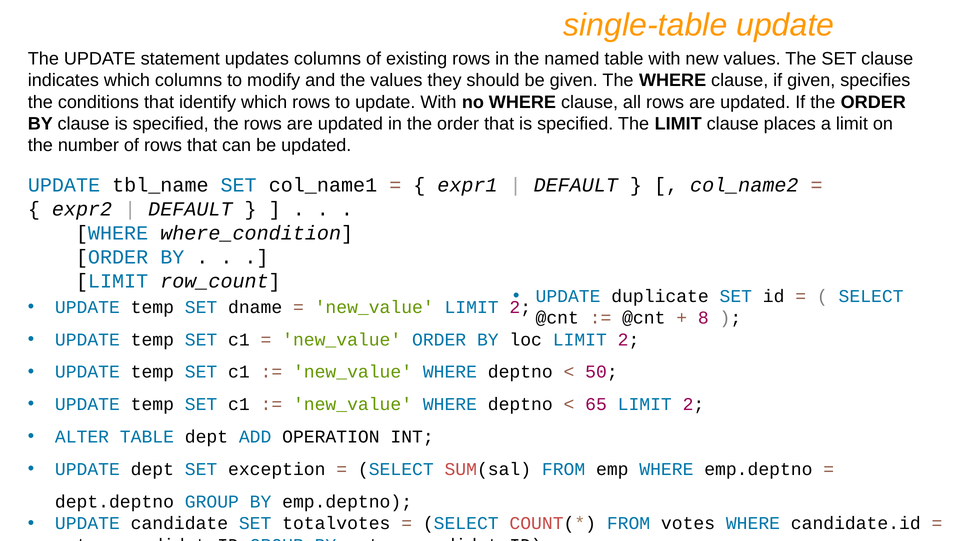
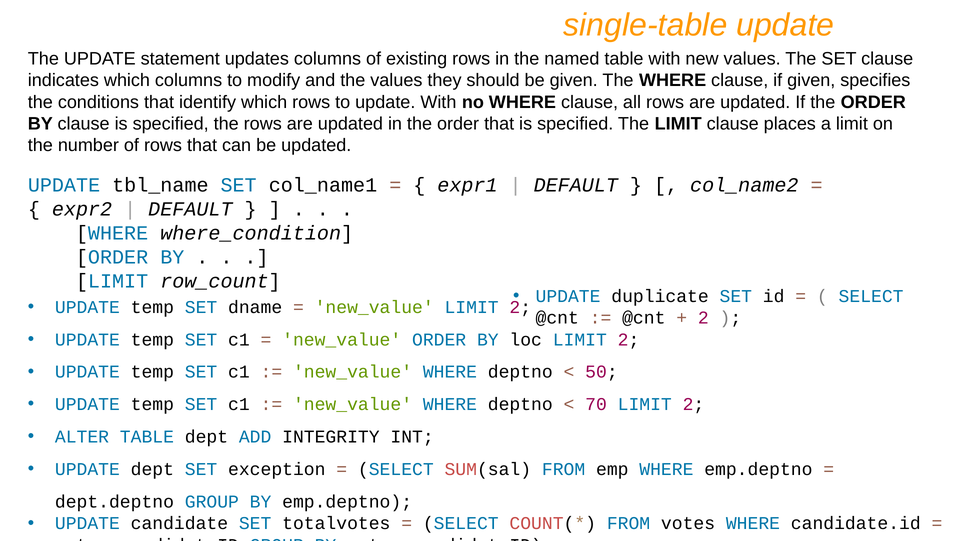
8 at (703, 318): 8 -> 2
65: 65 -> 70
OPERATION: OPERATION -> INTEGRITY
